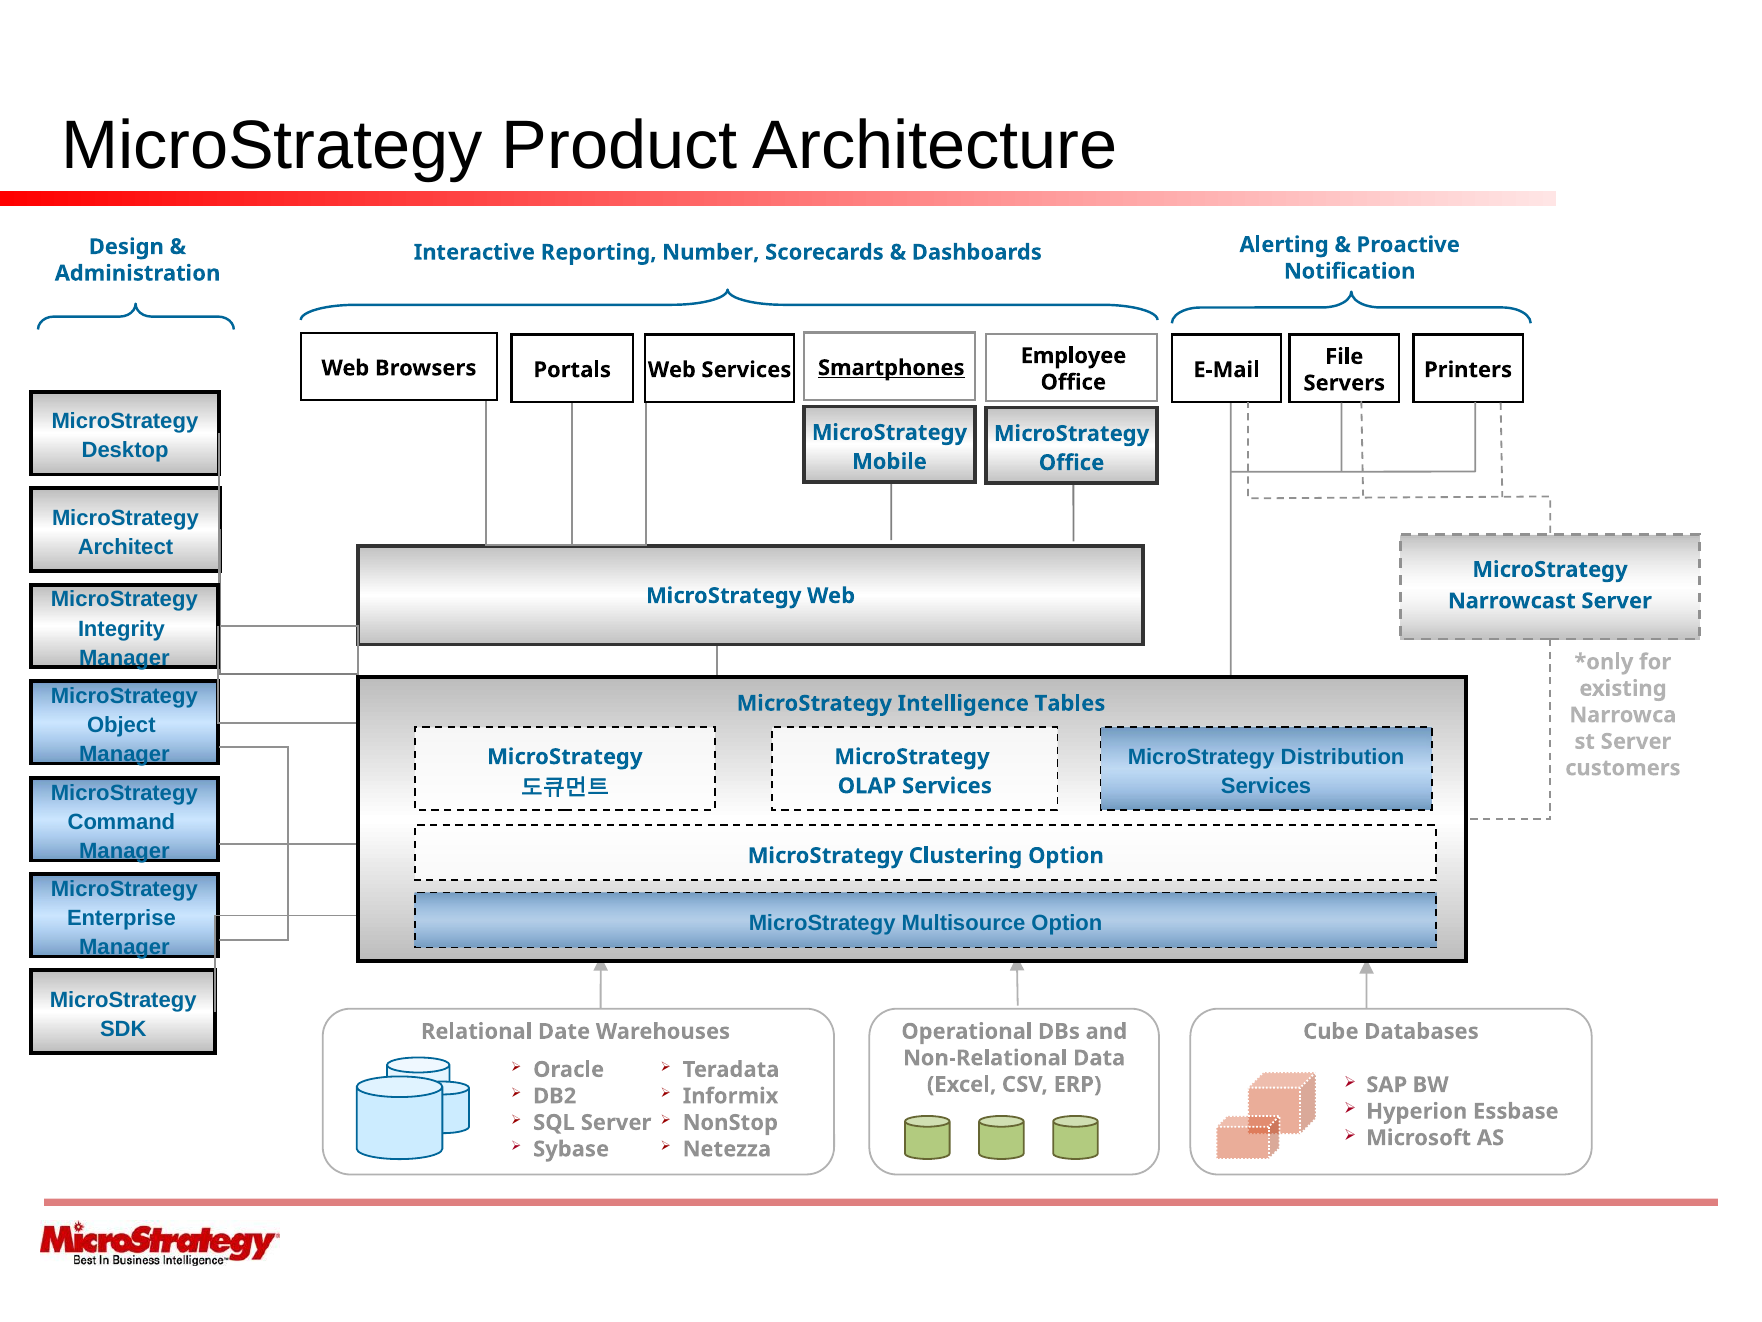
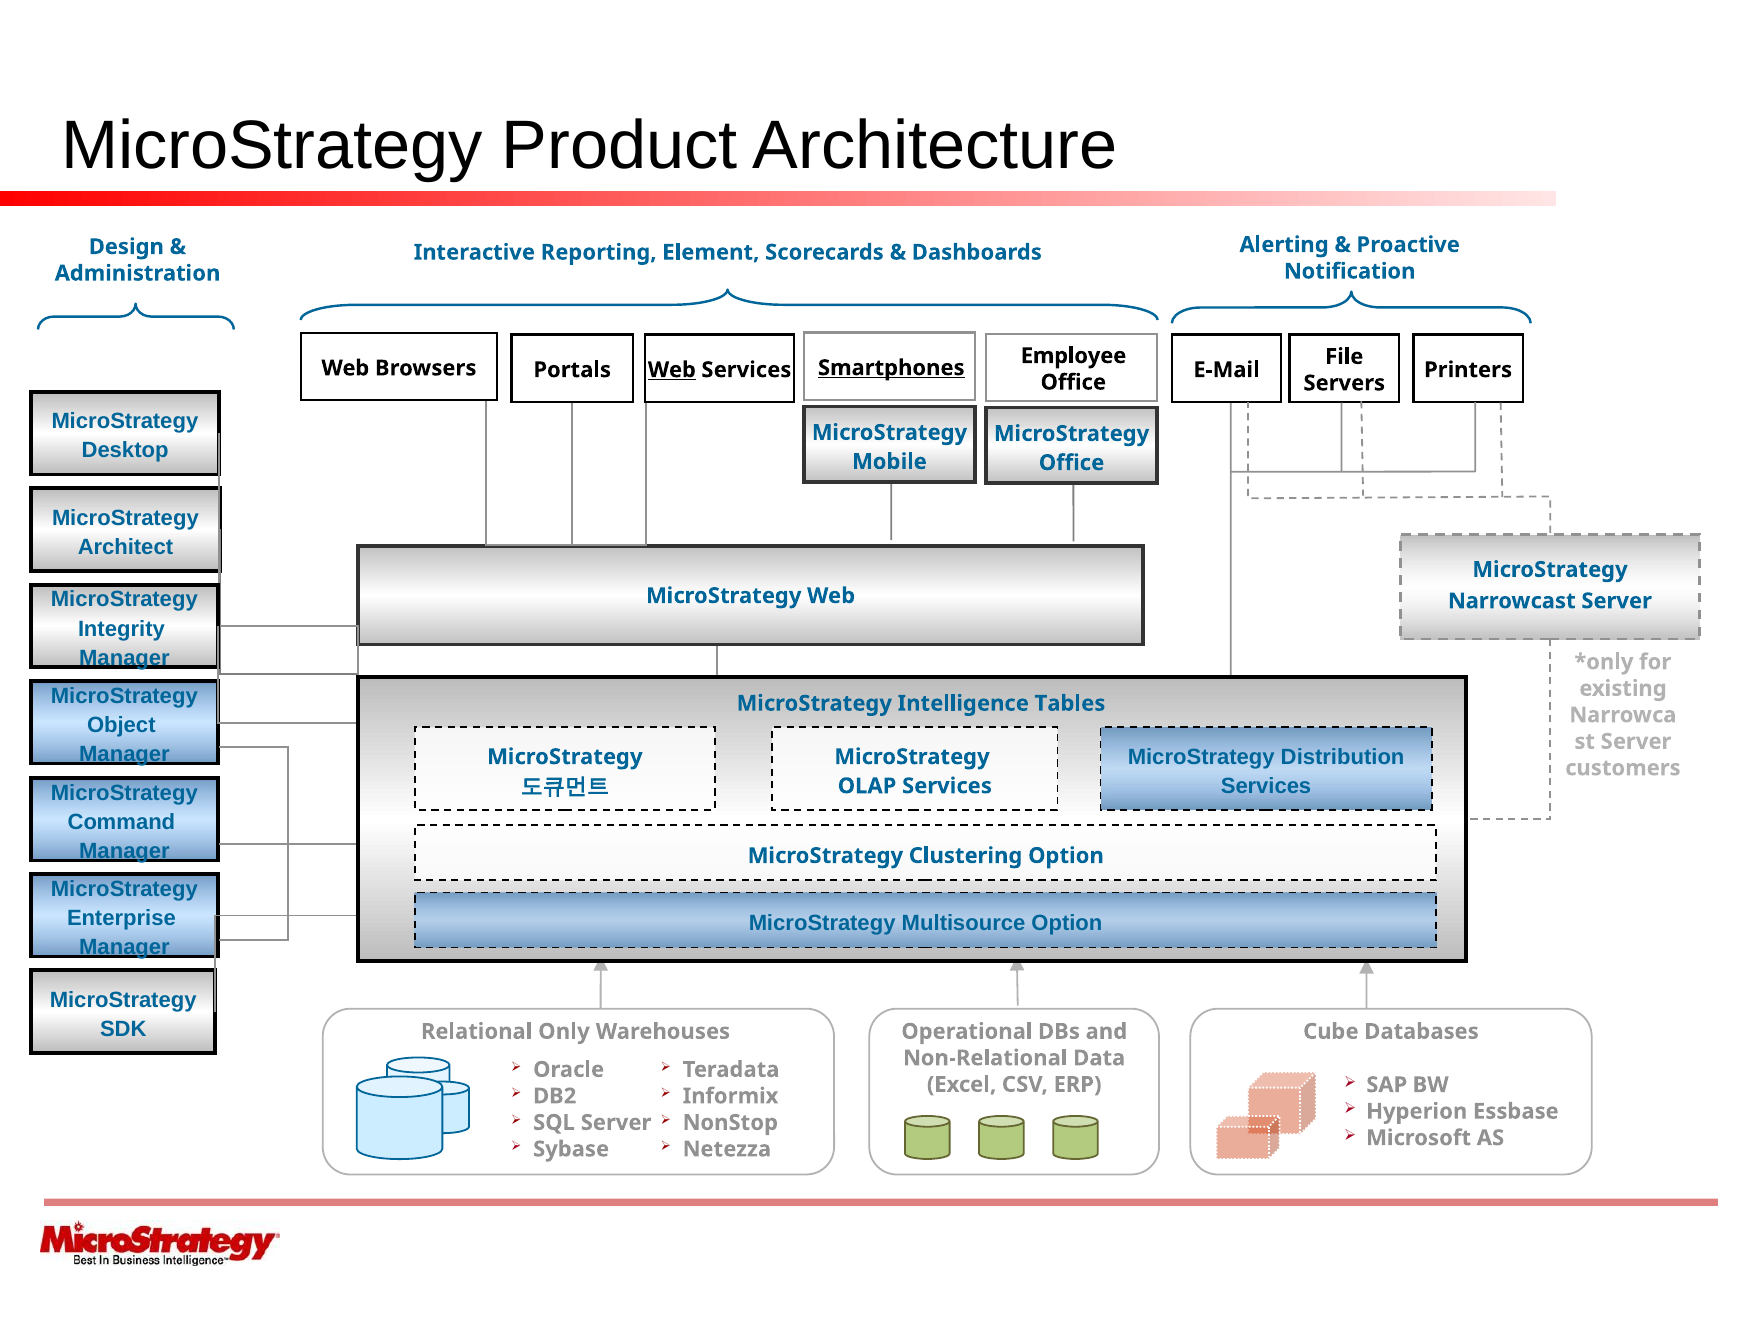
Number: Number -> Element
Web at (672, 370) underline: none -> present
Date: Date -> Only
